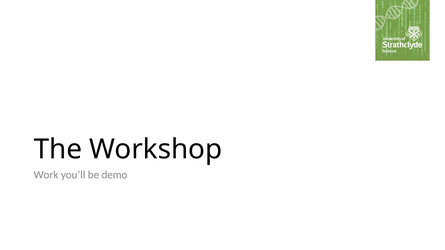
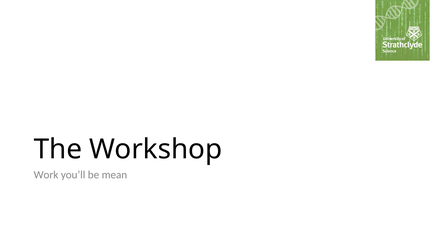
demo: demo -> mean
